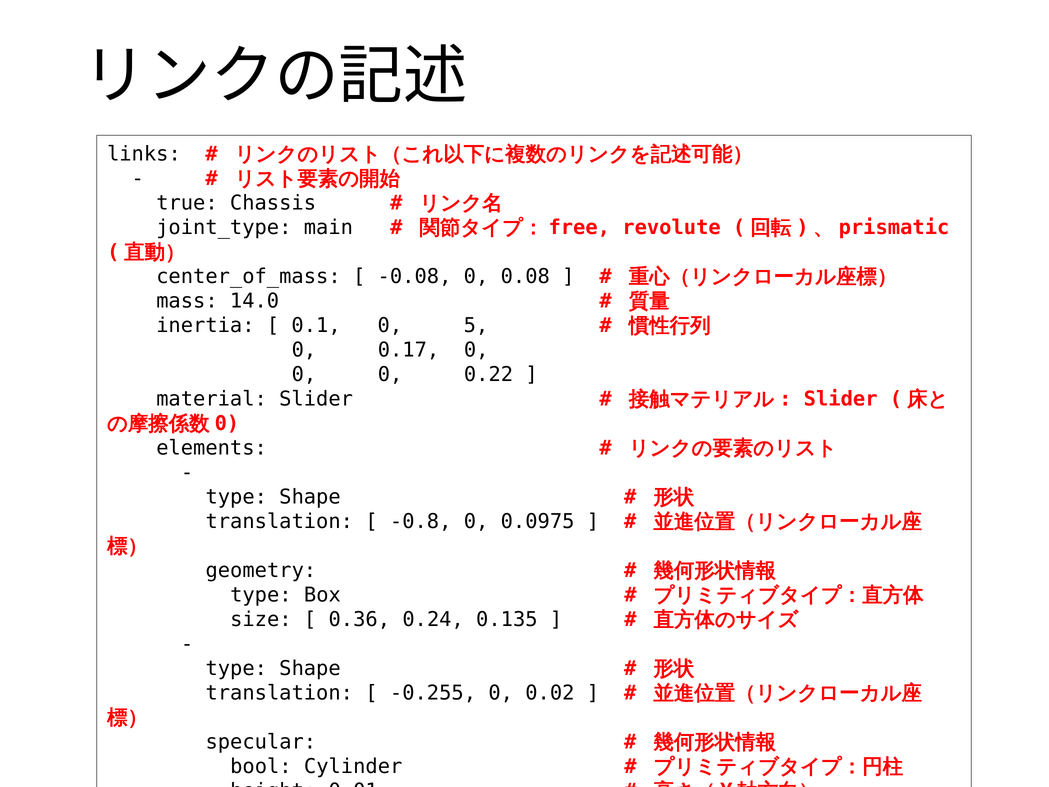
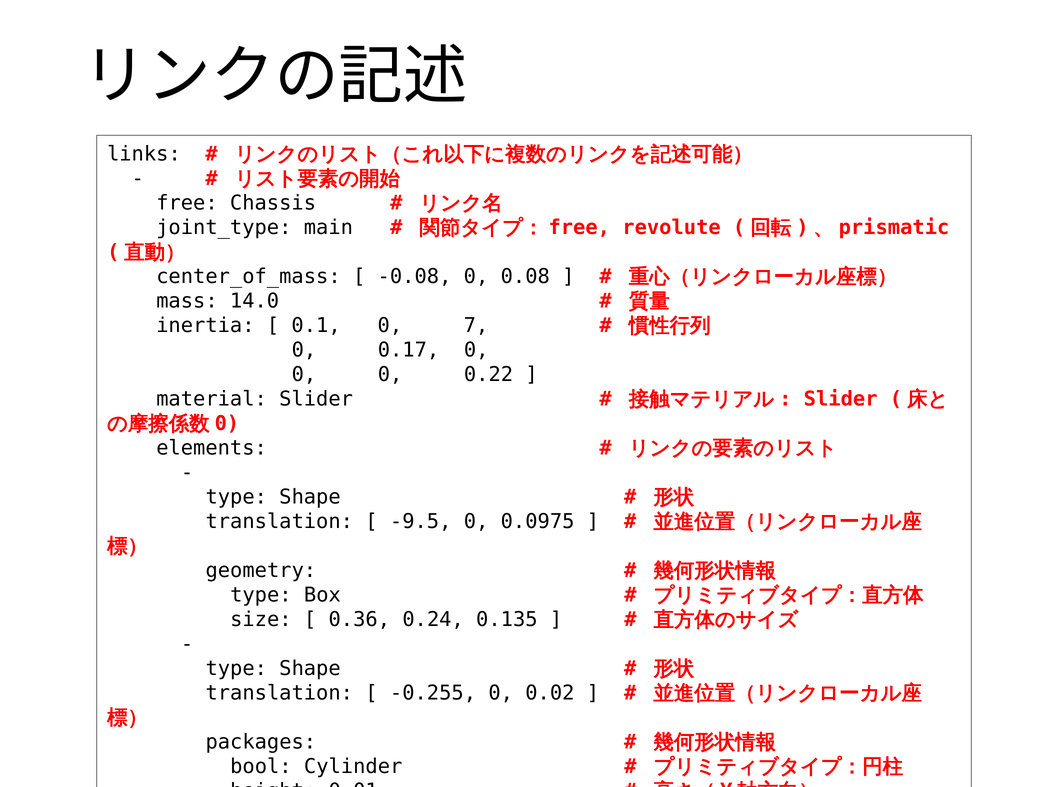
true: true -> free
5: 5 -> 7
-0.8: -0.8 -> -9.5
specular: specular -> packages
